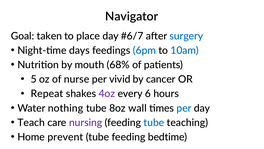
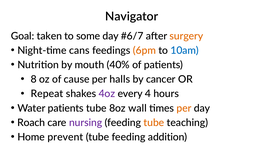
place: place -> some
surgery colour: blue -> orange
days: days -> cans
6pm colour: blue -> orange
68%: 68% -> 40%
5: 5 -> 8
nurse: nurse -> cause
vivid: vivid -> halls
6: 6 -> 4
Water nothing: nothing -> patients
per at (184, 108) colour: blue -> orange
Teach: Teach -> Roach
tube at (154, 122) colour: blue -> orange
bedtime: bedtime -> addition
